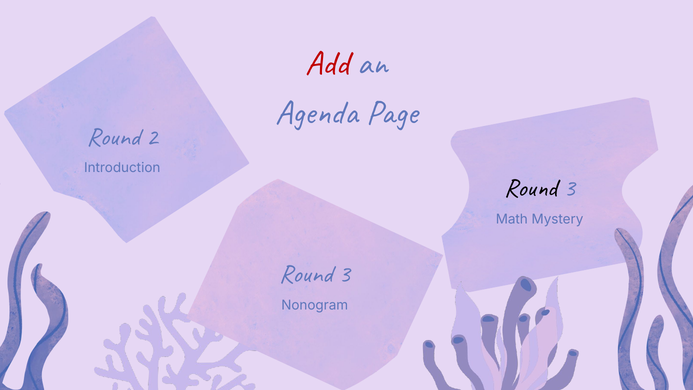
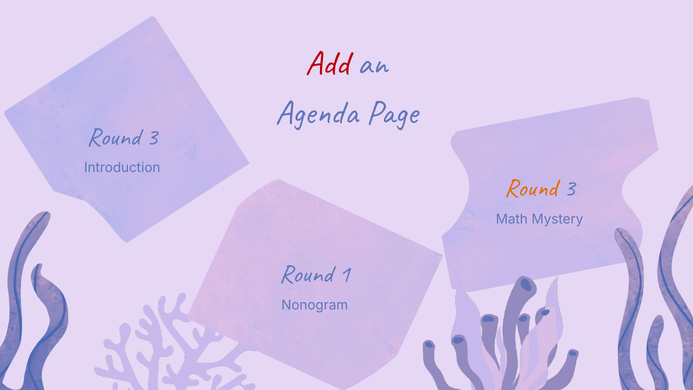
2 at (152, 137): 2 -> 3
Round at (531, 188) colour: black -> orange
3 at (344, 274): 3 -> 1
